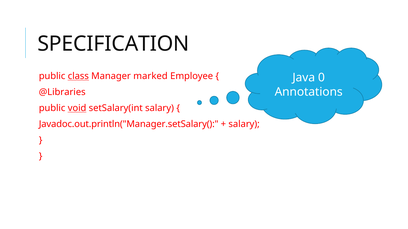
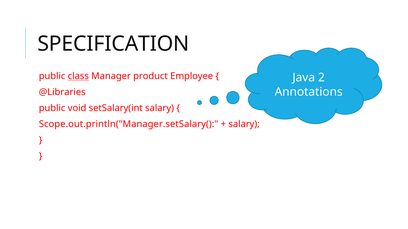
marked: marked -> product
0: 0 -> 2
void underline: present -> none
Javadoc.out.println("Manager.setSalary(: Javadoc.out.println("Manager.setSalary( -> Scope.out.println("Manager.setSalary(
